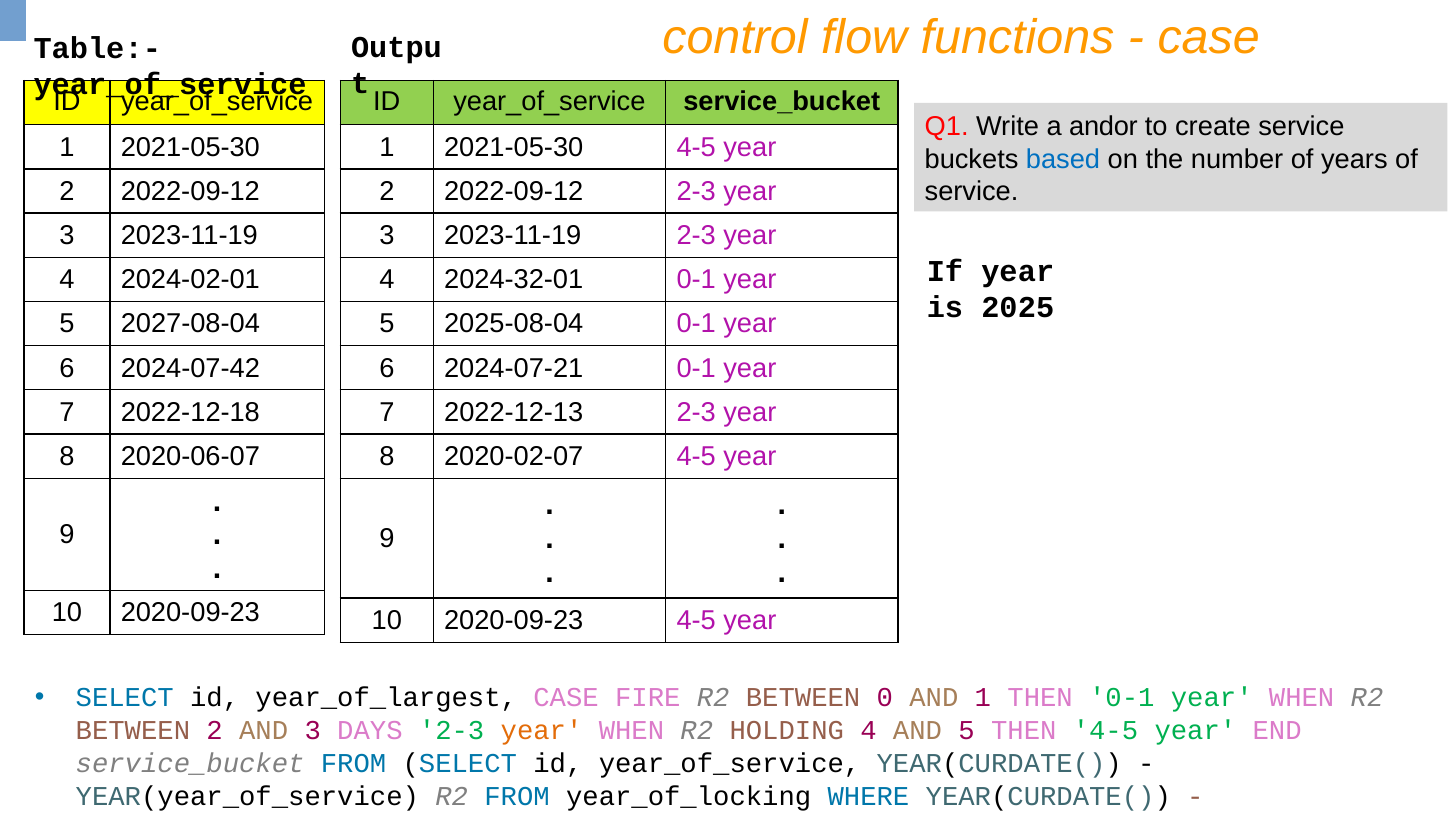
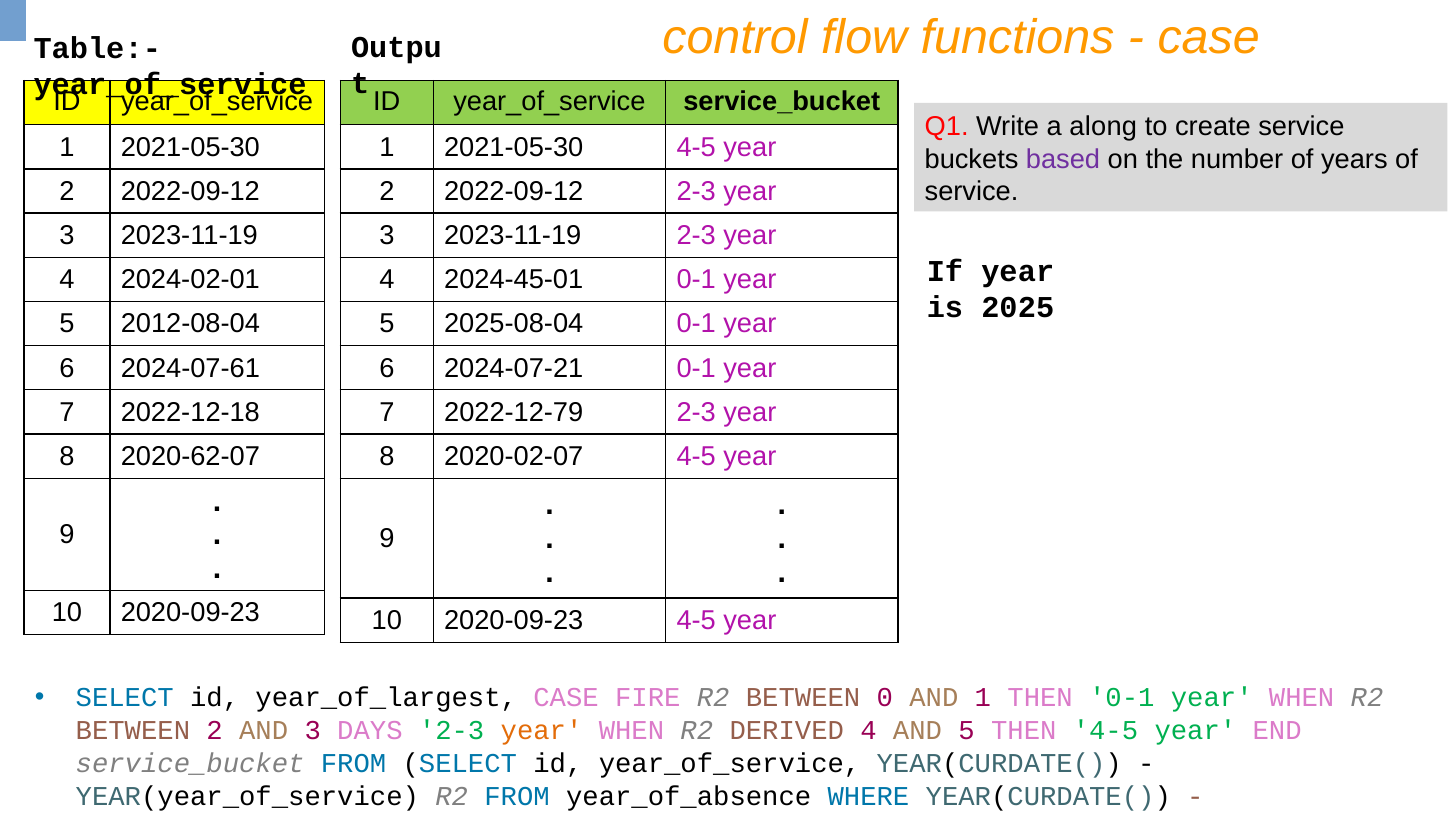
andor: andor -> along
based colour: blue -> purple
2024-32-01: 2024-32-01 -> 2024-45-01
2027-08-04: 2027-08-04 -> 2012-08-04
2024-07-42: 2024-07-42 -> 2024-07-61
2022-12-13: 2022-12-13 -> 2022-12-79
2020-06-07: 2020-06-07 -> 2020-62-07
HOLDING: HOLDING -> DERIVED
year_of_locking: year_of_locking -> year_of_absence
